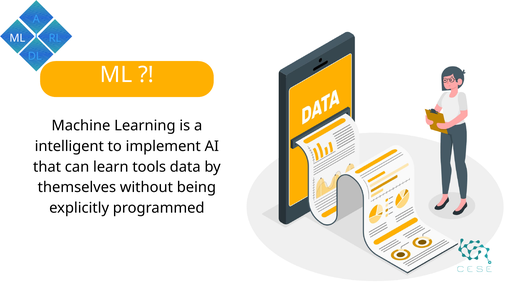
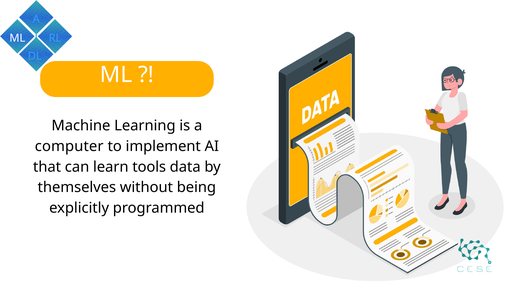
intelligent: intelligent -> computer
